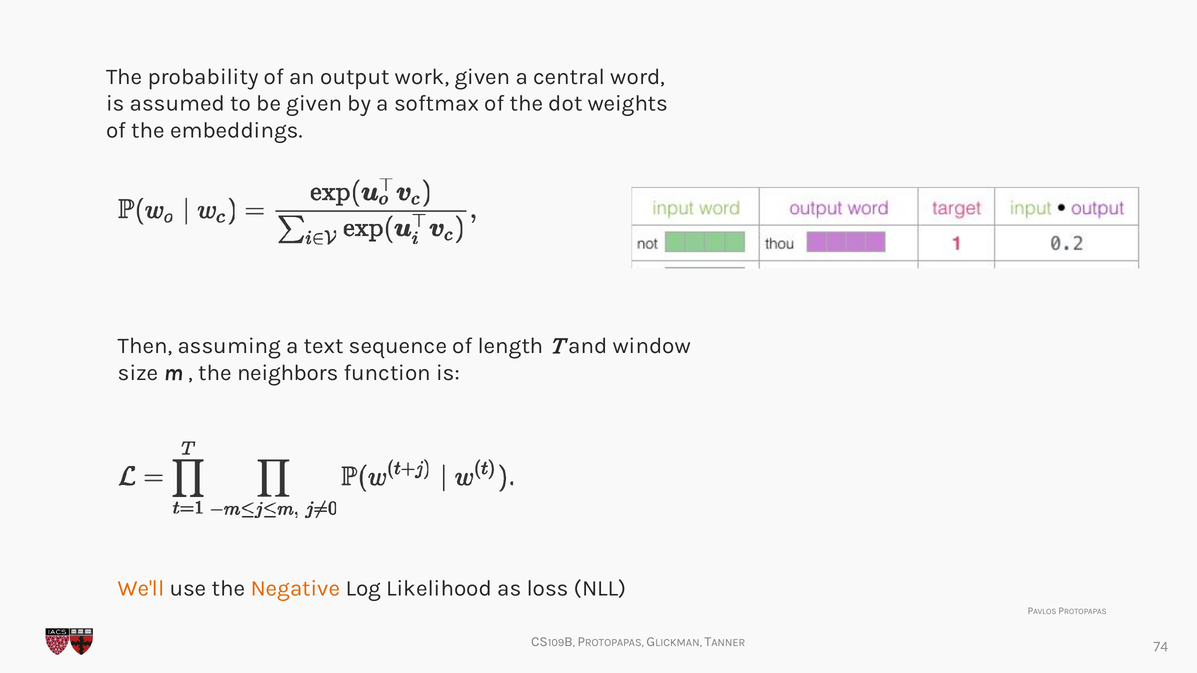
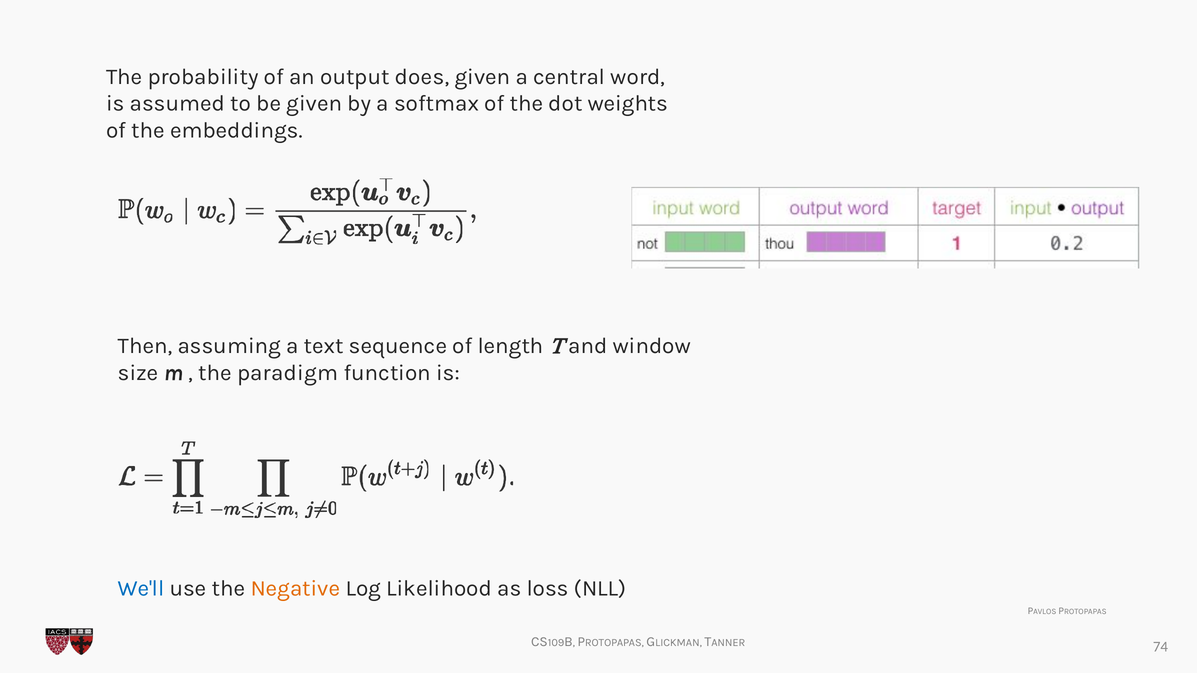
work: work -> does
neighbors: neighbors -> paradigm
We'll colour: orange -> blue
